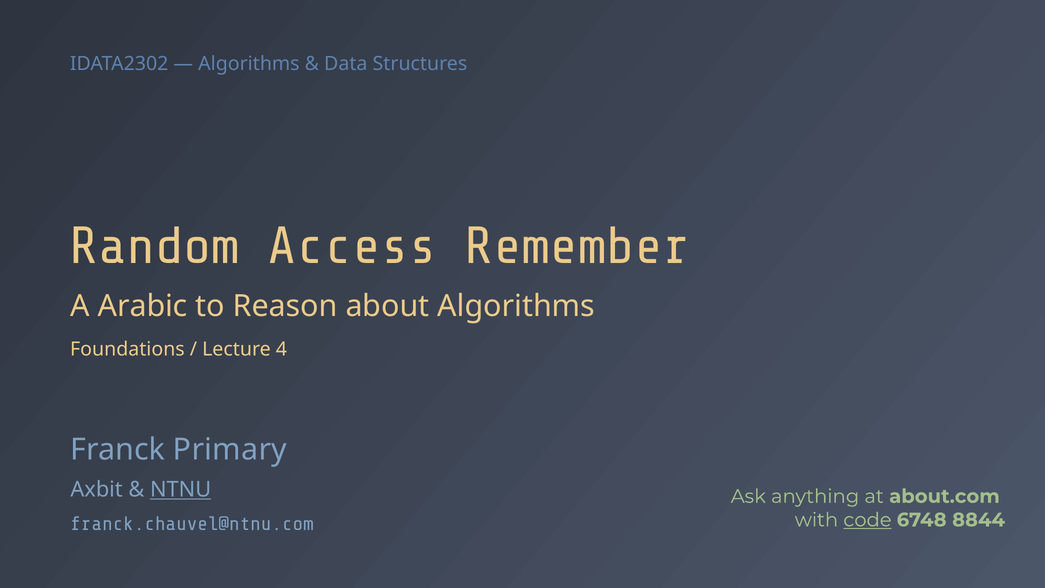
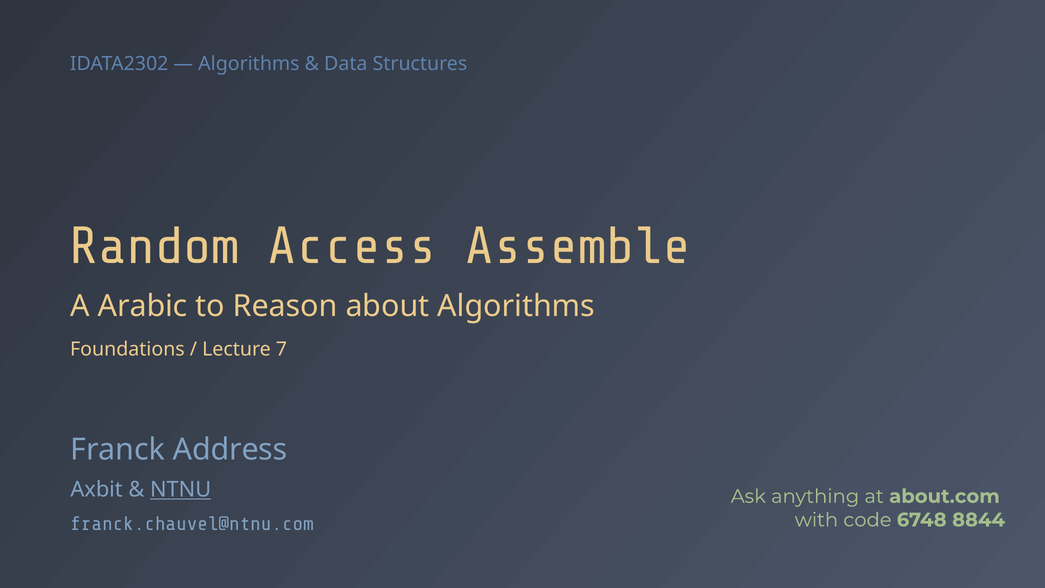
Remember: Remember -> Assemble
4: 4 -> 7
Primary: Primary -> Address
code underline: present -> none
